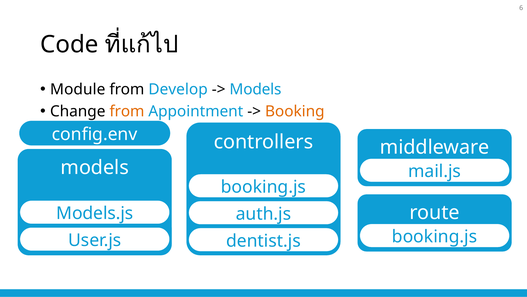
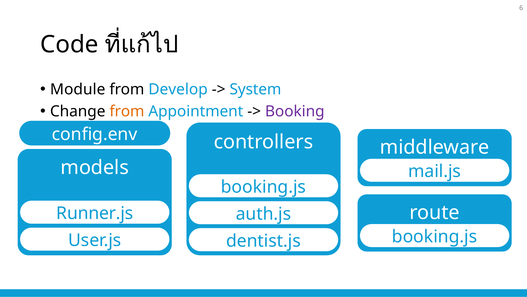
Models at (255, 89): Models -> System
Booking colour: orange -> purple
Models.js: Models.js -> Runner.js
